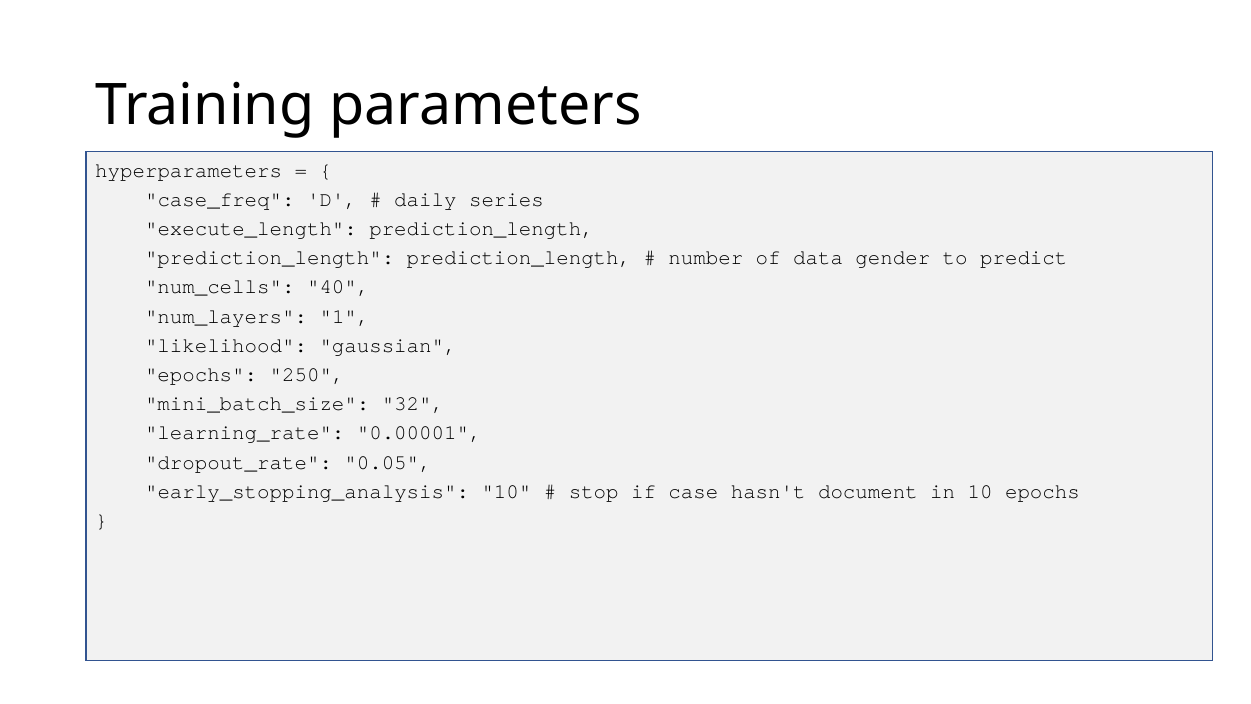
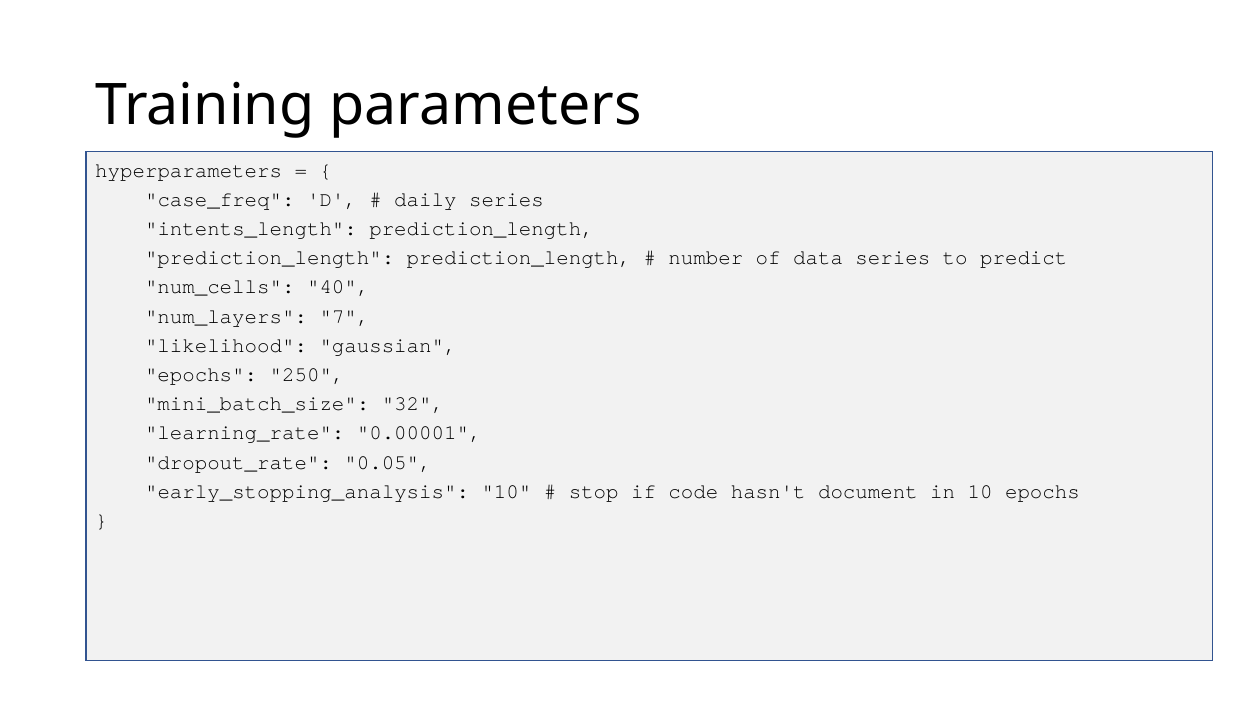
execute_length: execute_length -> intents_length
data gender: gender -> series
1: 1 -> 7
case: case -> code
